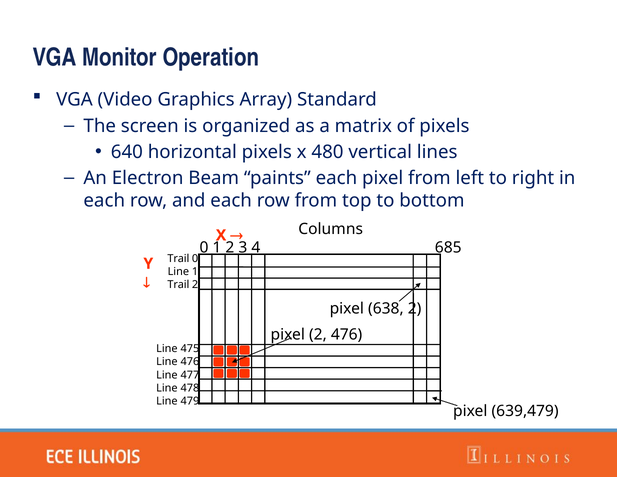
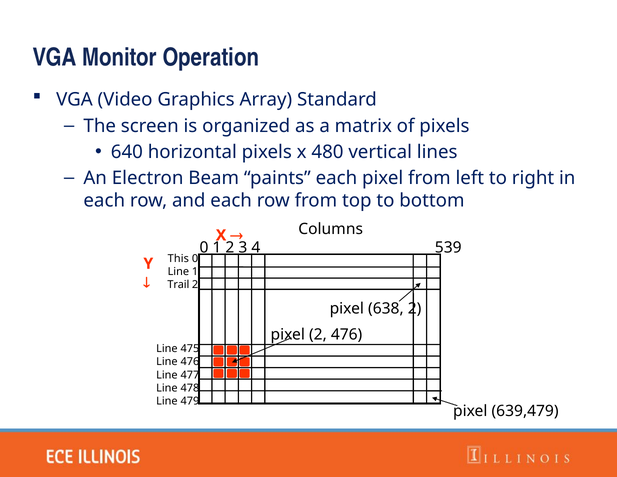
685: 685 -> 539
Trail at (178, 259): Trail -> This
